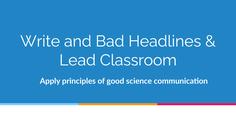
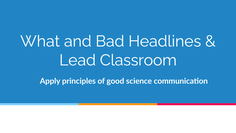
Write: Write -> What
